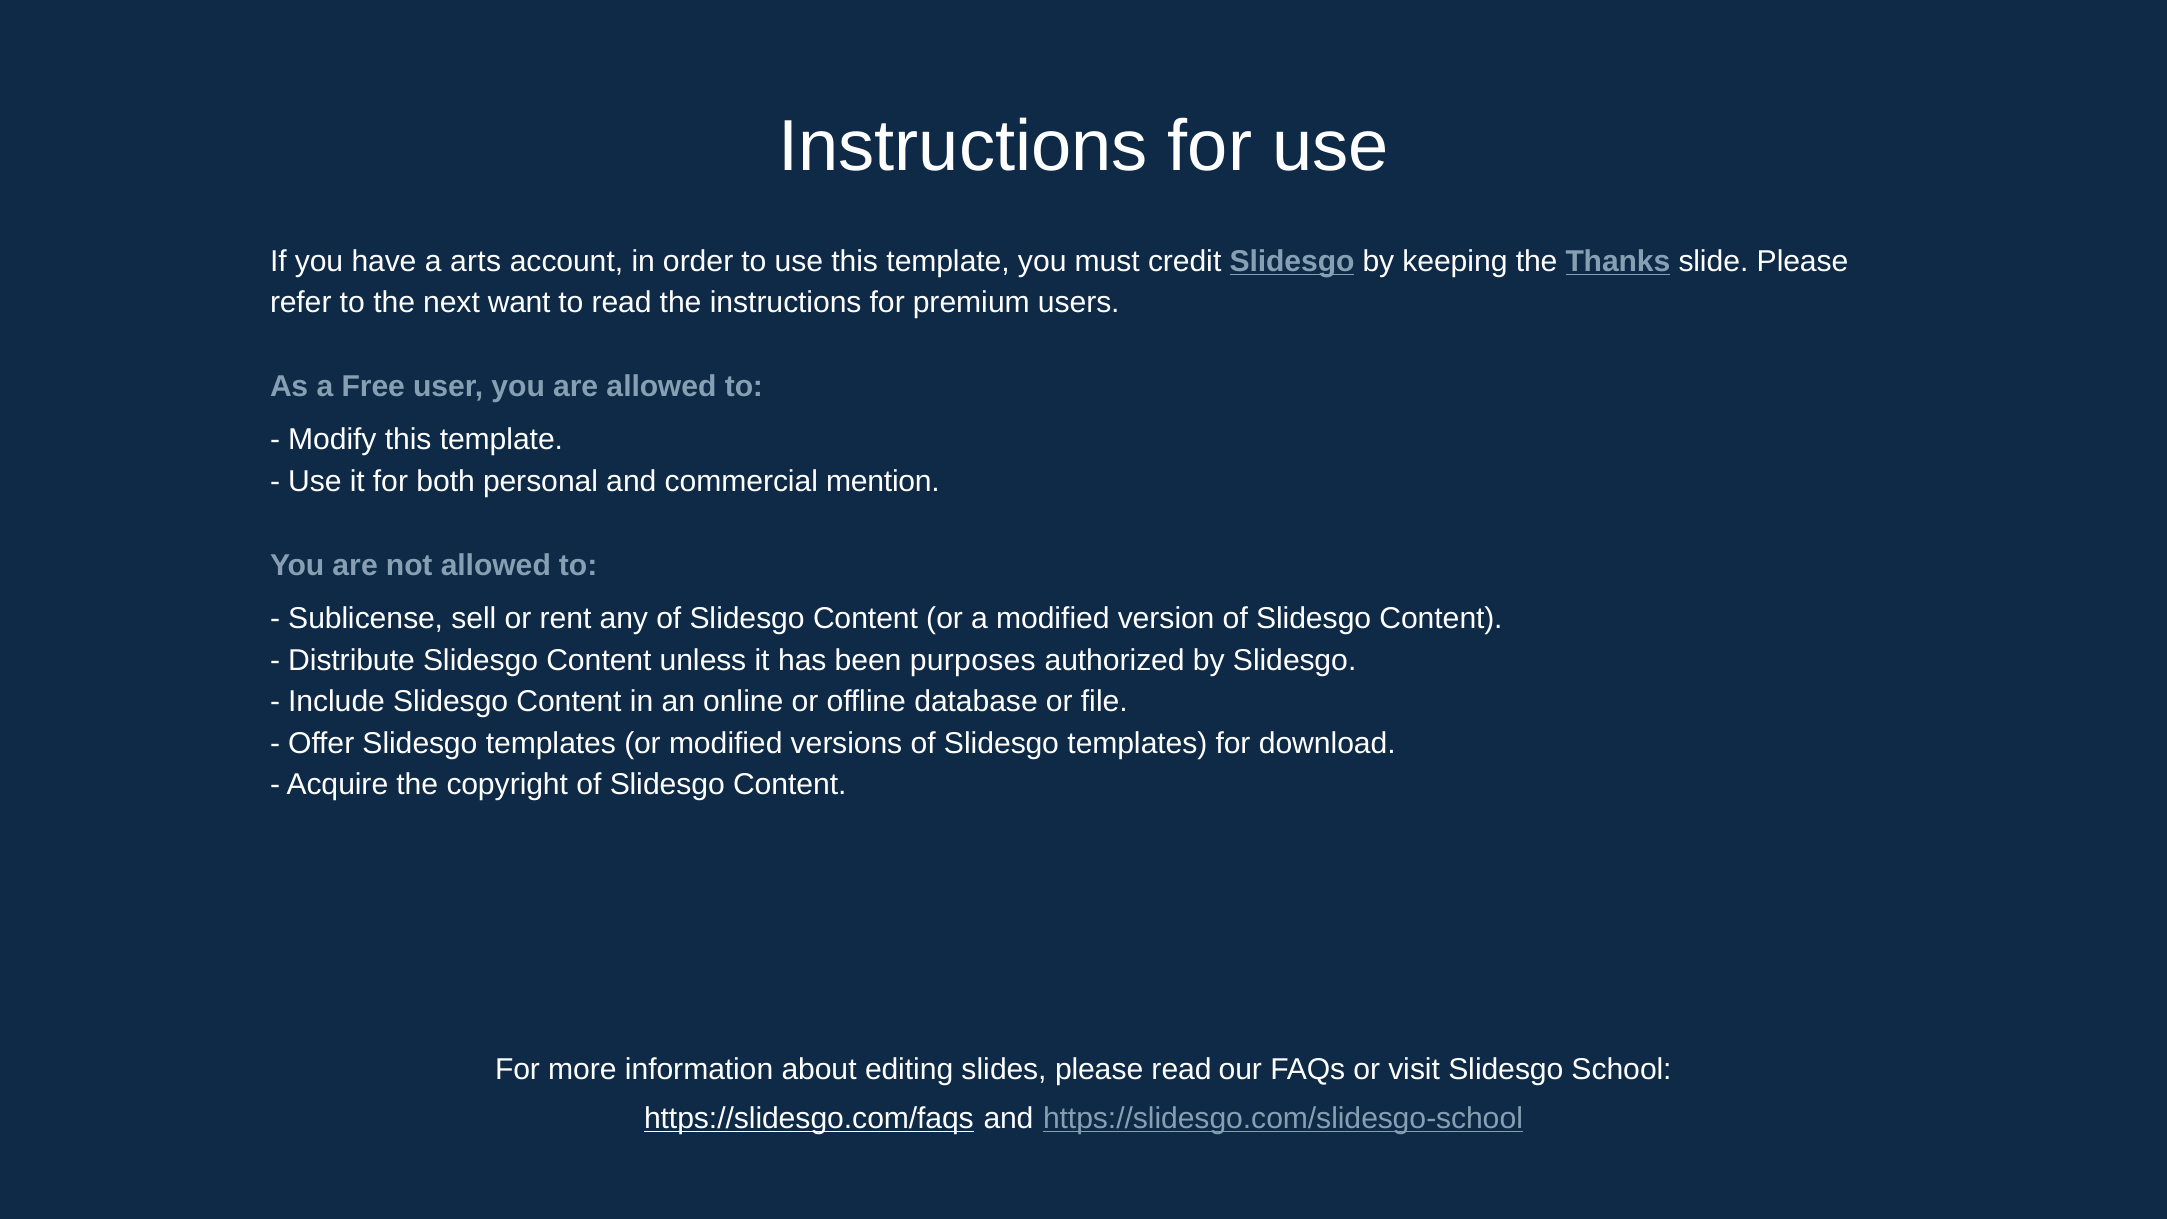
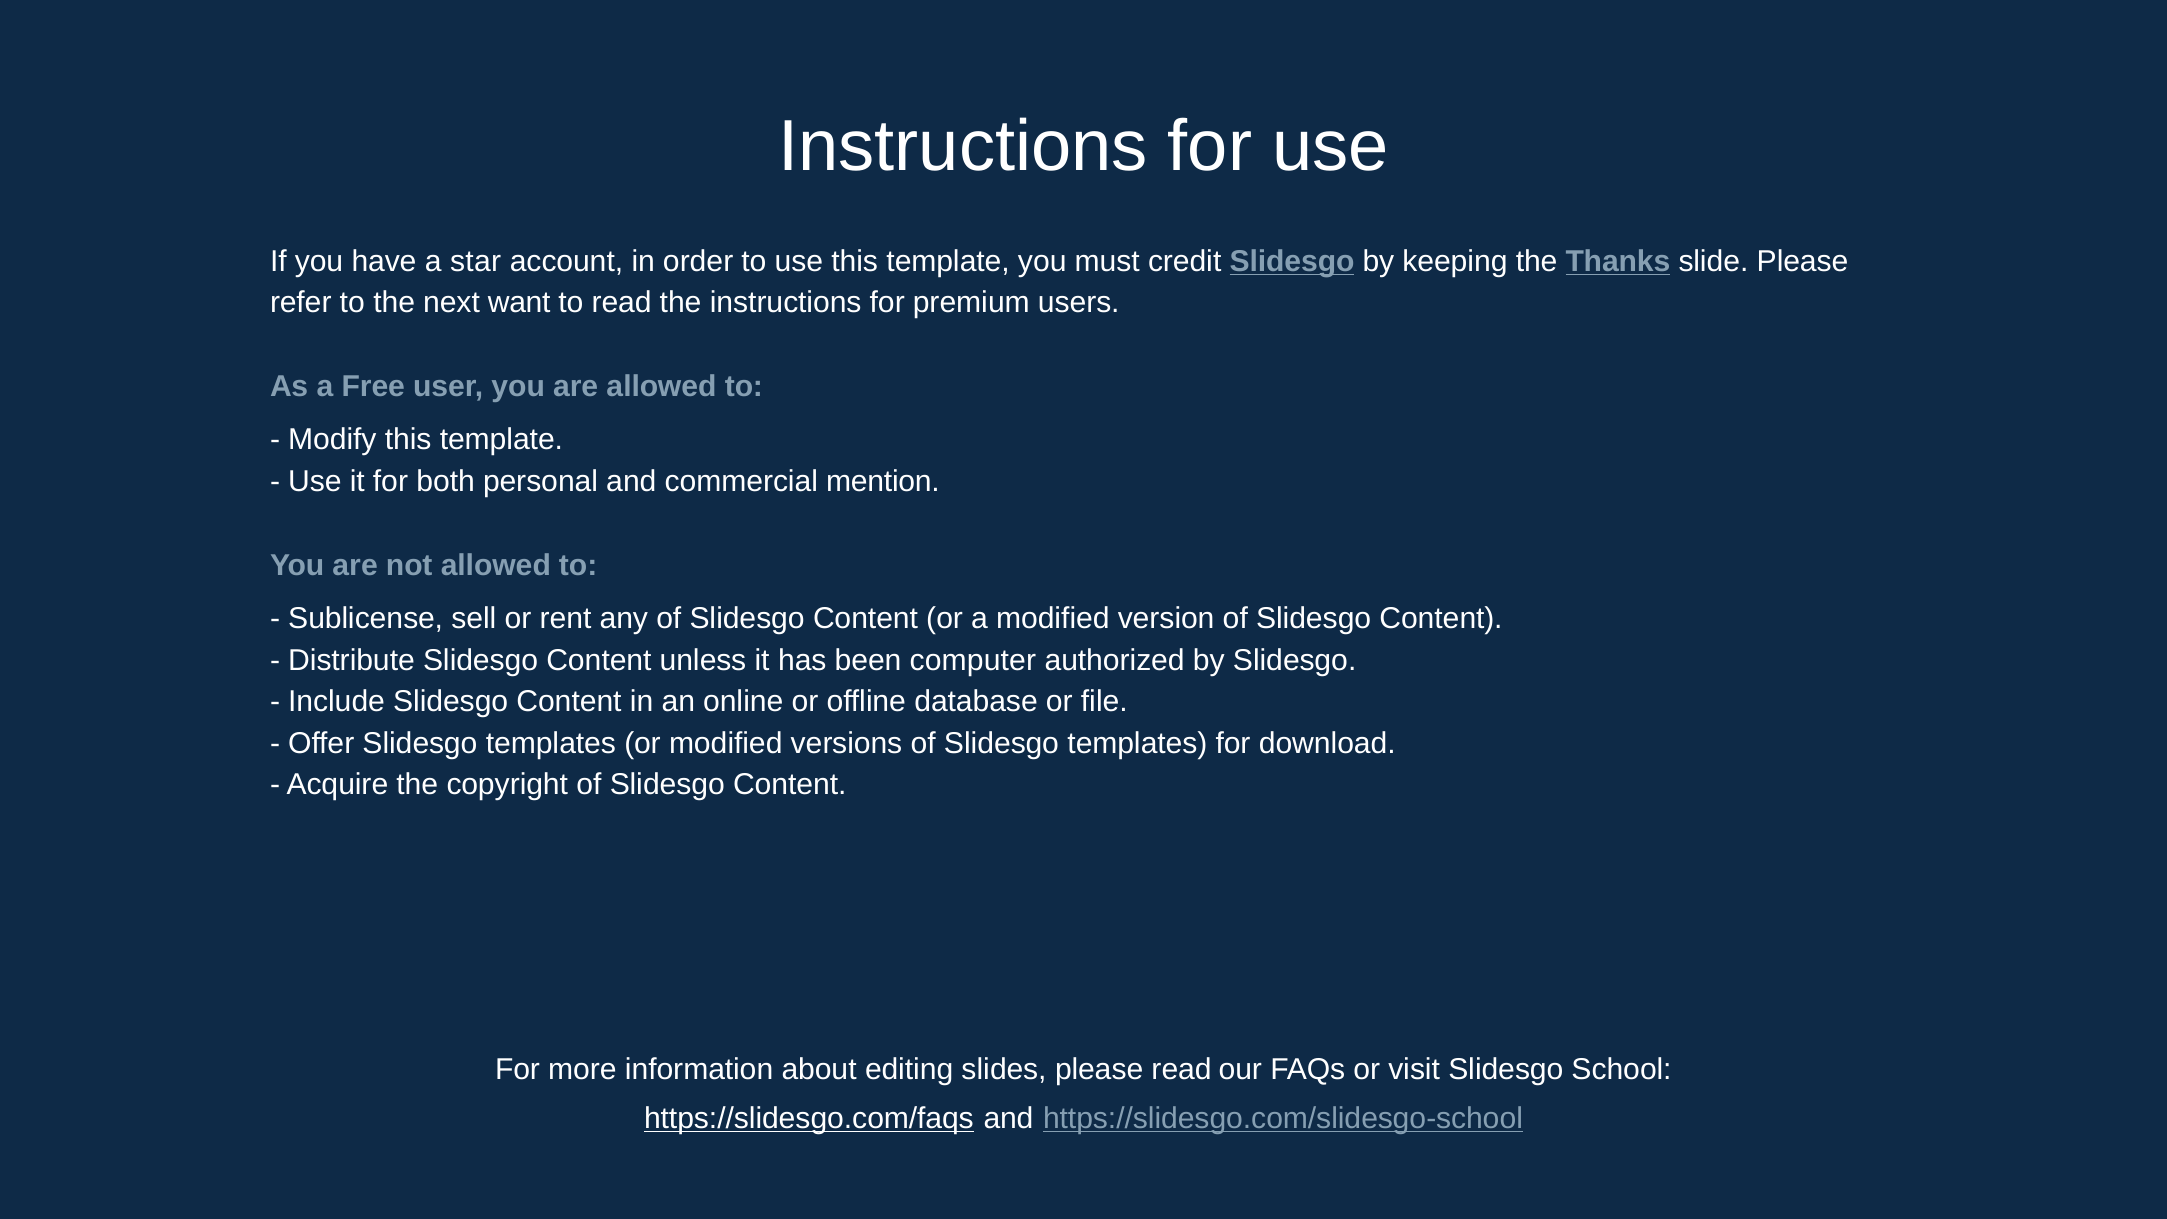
arts: arts -> star
purposes: purposes -> computer
